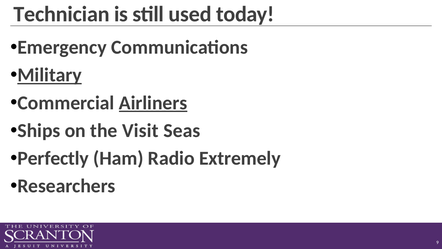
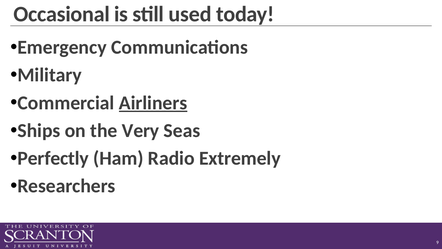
Technician: Technician -> Occasional
Military underline: present -> none
Visit: Visit -> Very
